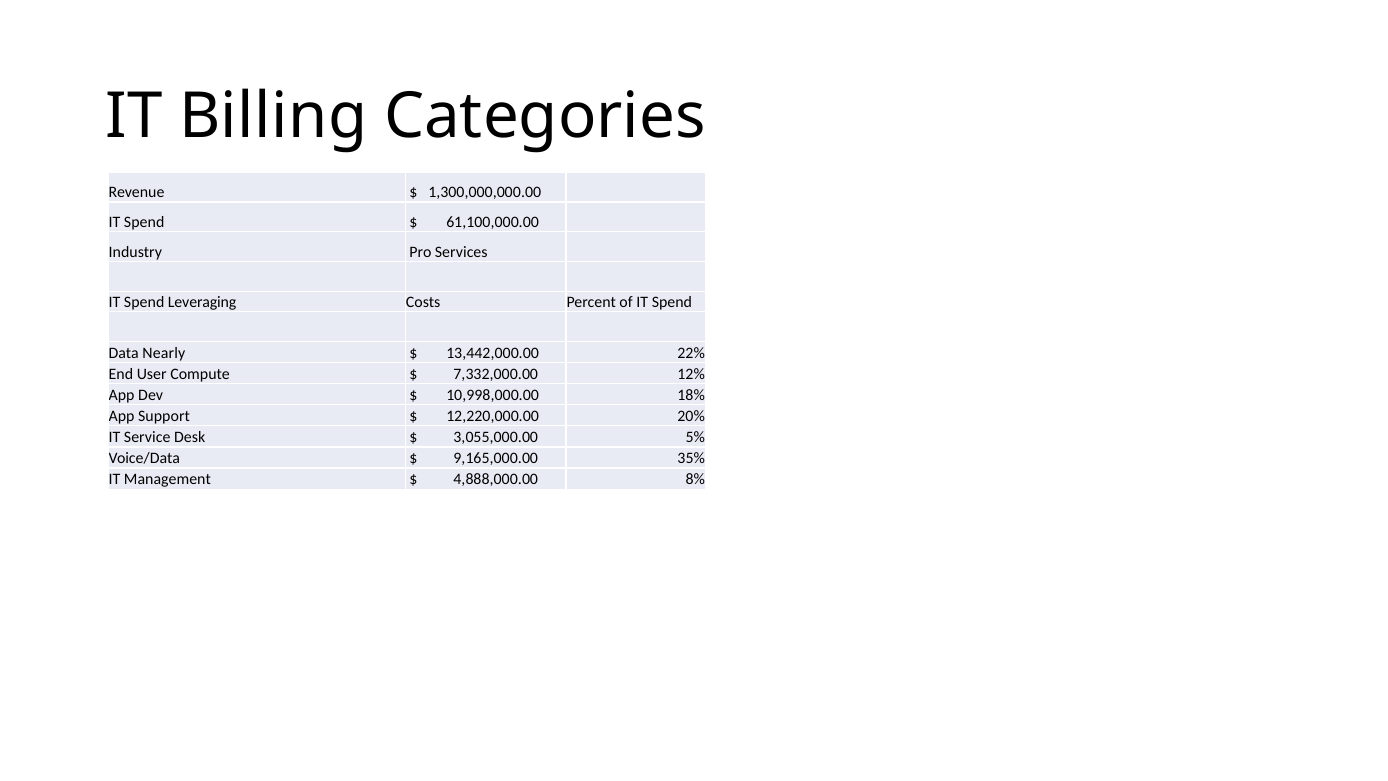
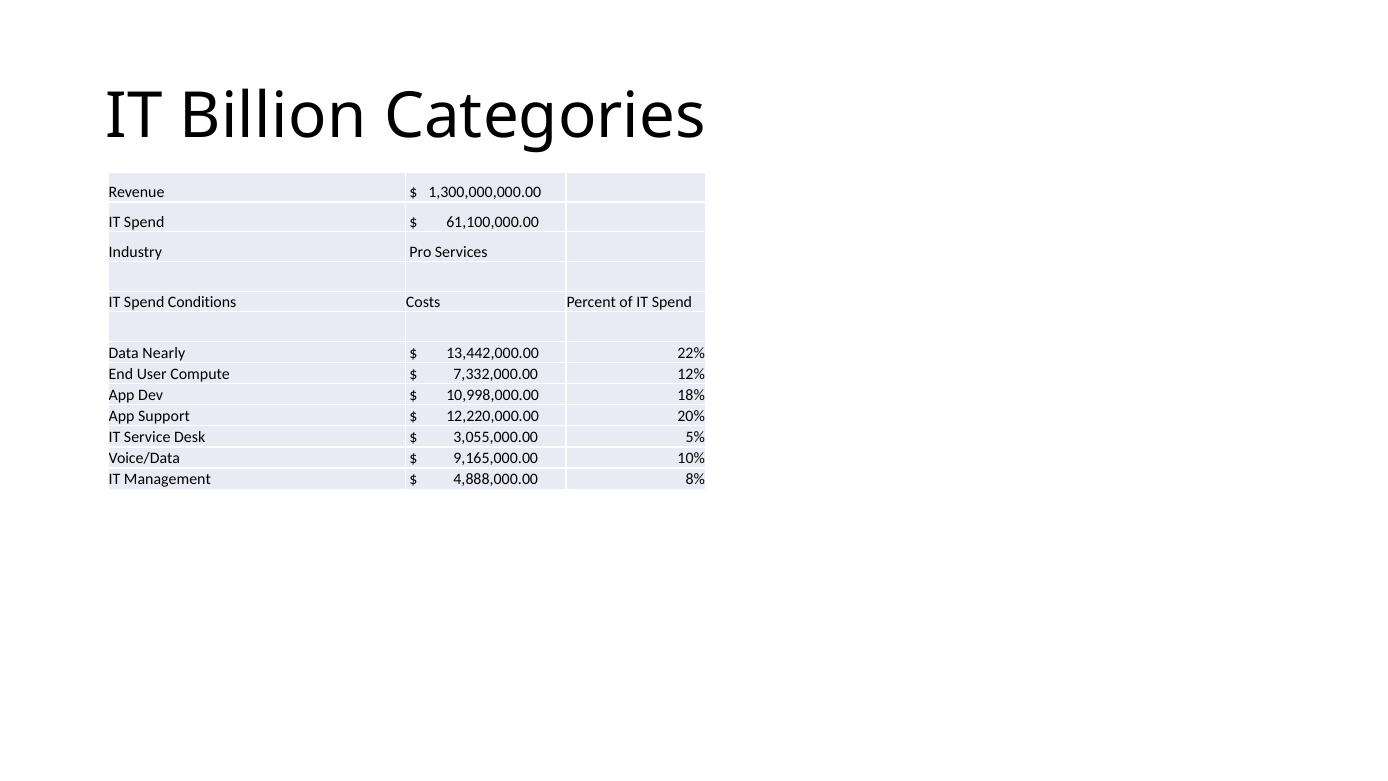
Billing: Billing -> Billion
Leveraging: Leveraging -> Conditions
35%: 35% -> 10%
